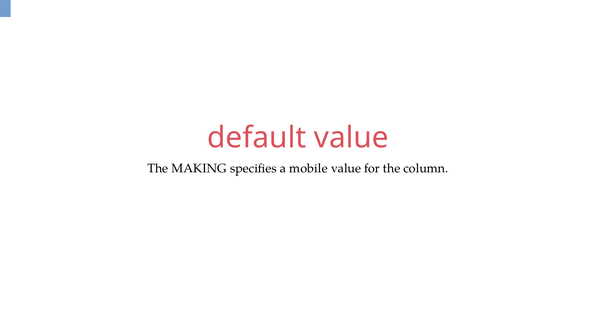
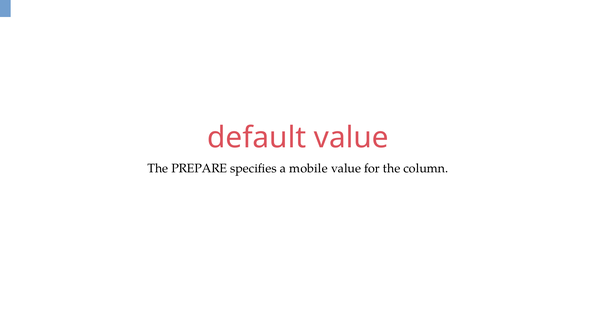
MAKING: MAKING -> PREPARE
